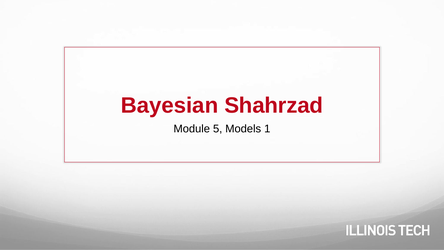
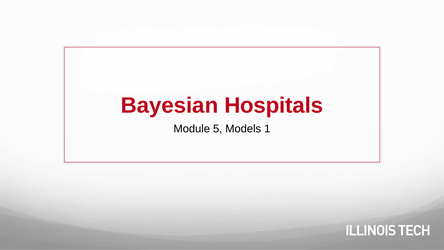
Shahrzad: Shahrzad -> Hospitals
